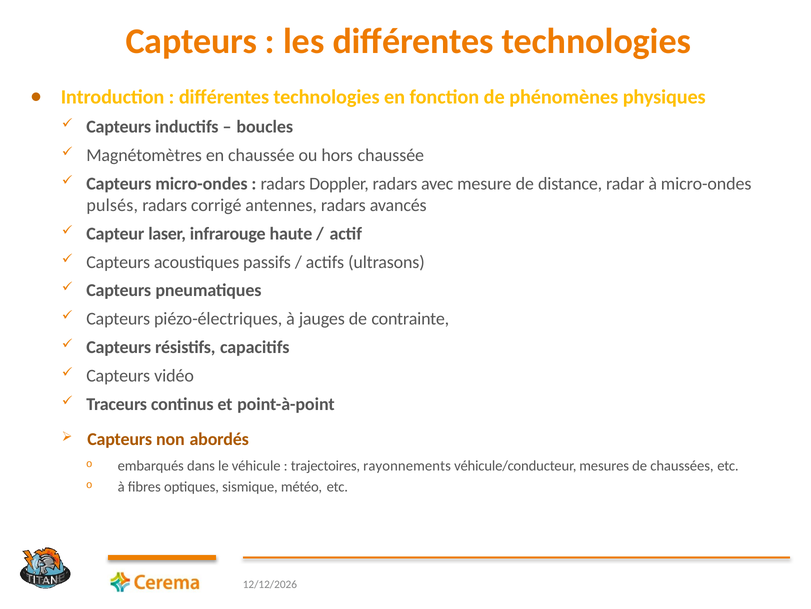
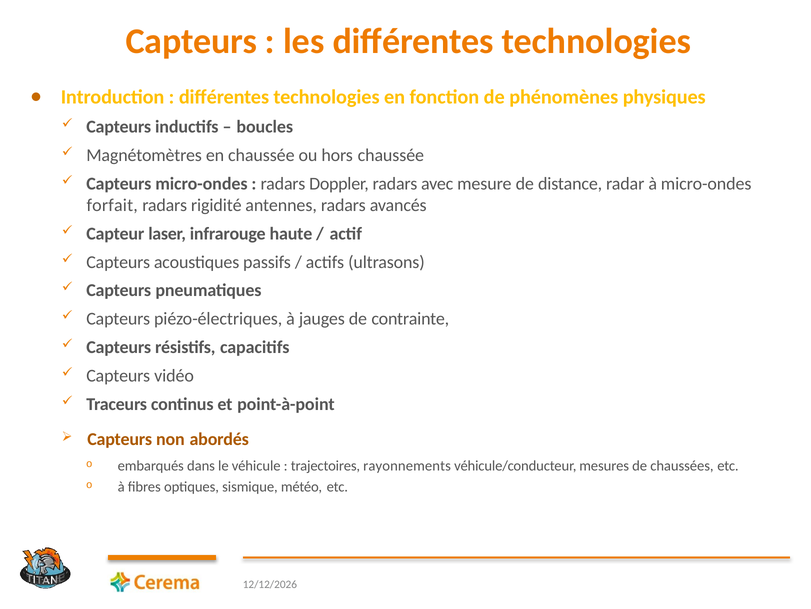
pulsés: pulsés -> forfait
corrigé: corrigé -> rigidité
